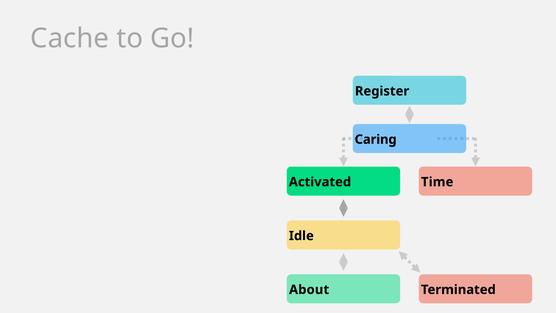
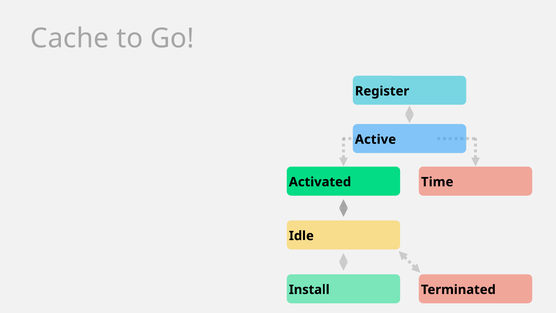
Caring: Caring -> Active
About: About -> Install
